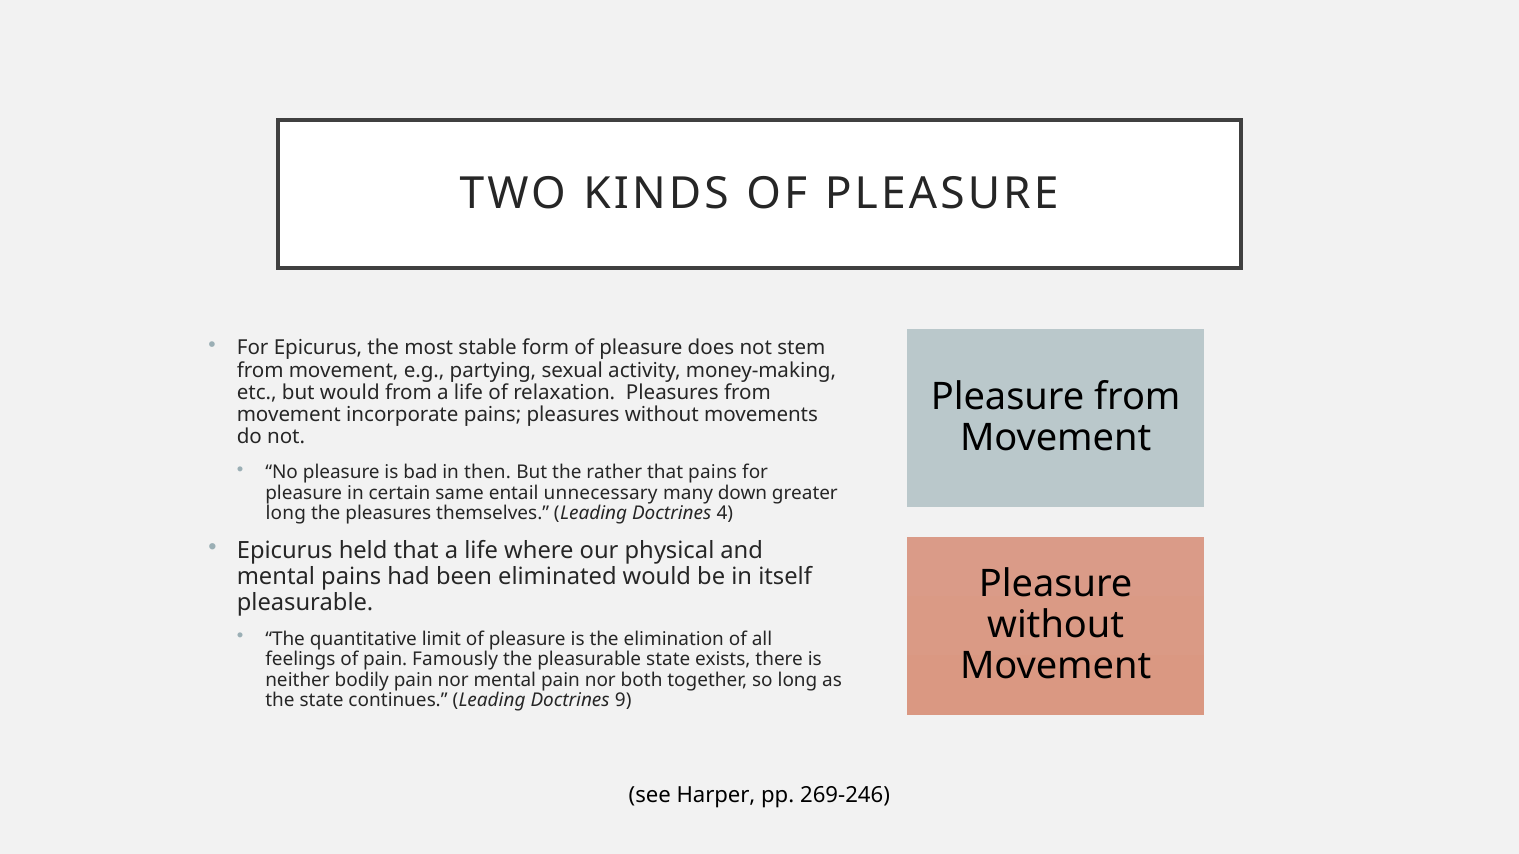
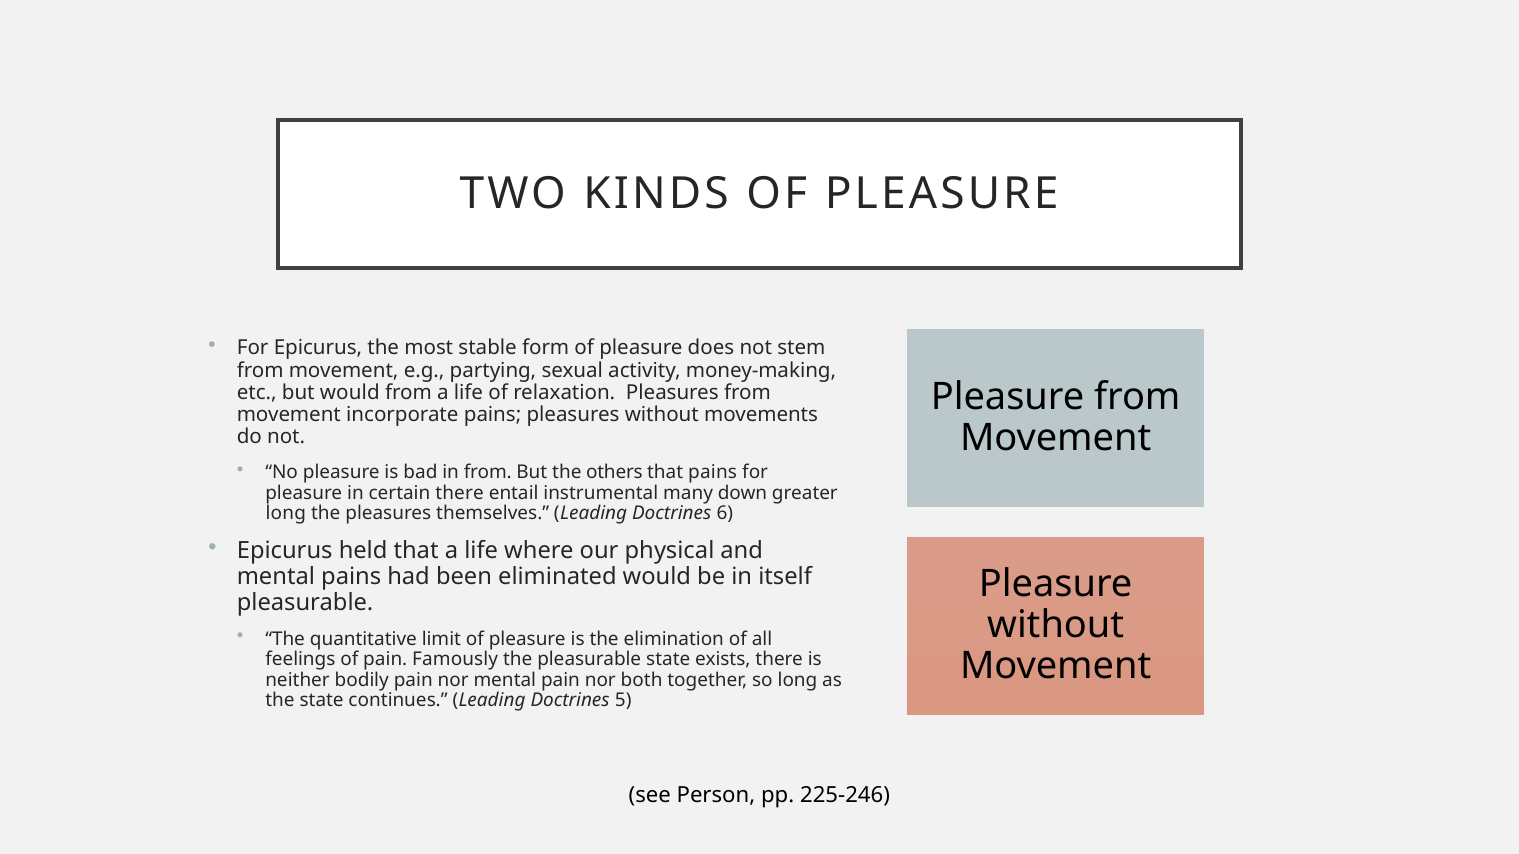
in then: then -> from
rather: rather -> others
certain same: same -> there
unnecessary: unnecessary -> instrumental
4: 4 -> 6
9: 9 -> 5
Harper: Harper -> Person
269-246: 269-246 -> 225-246
